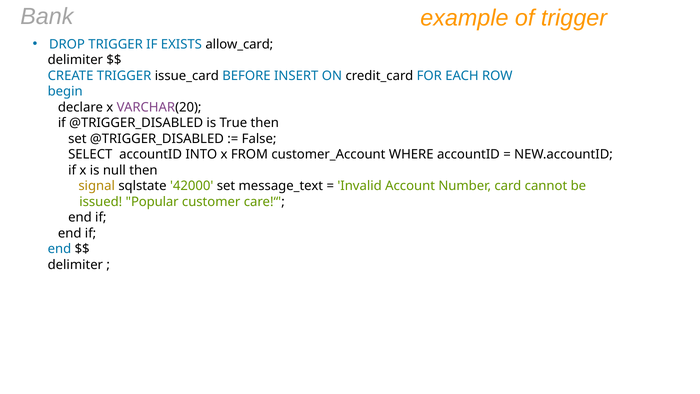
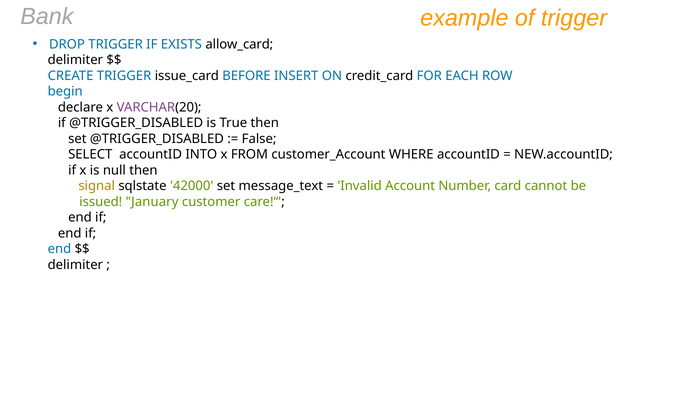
Popular: Popular -> January
